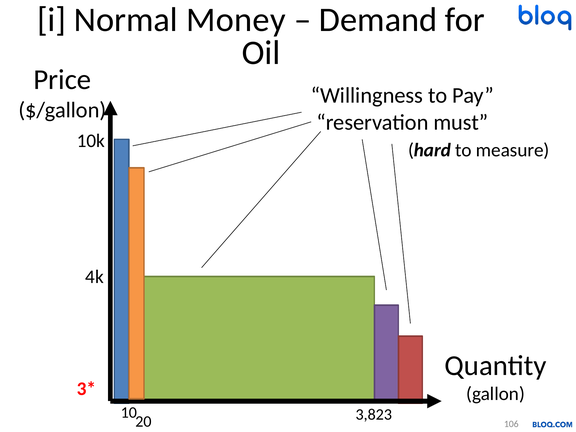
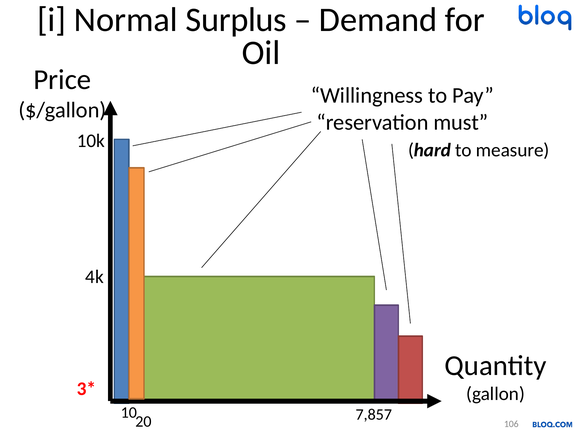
Money: Money -> Surplus
3,823: 3,823 -> 7,857
